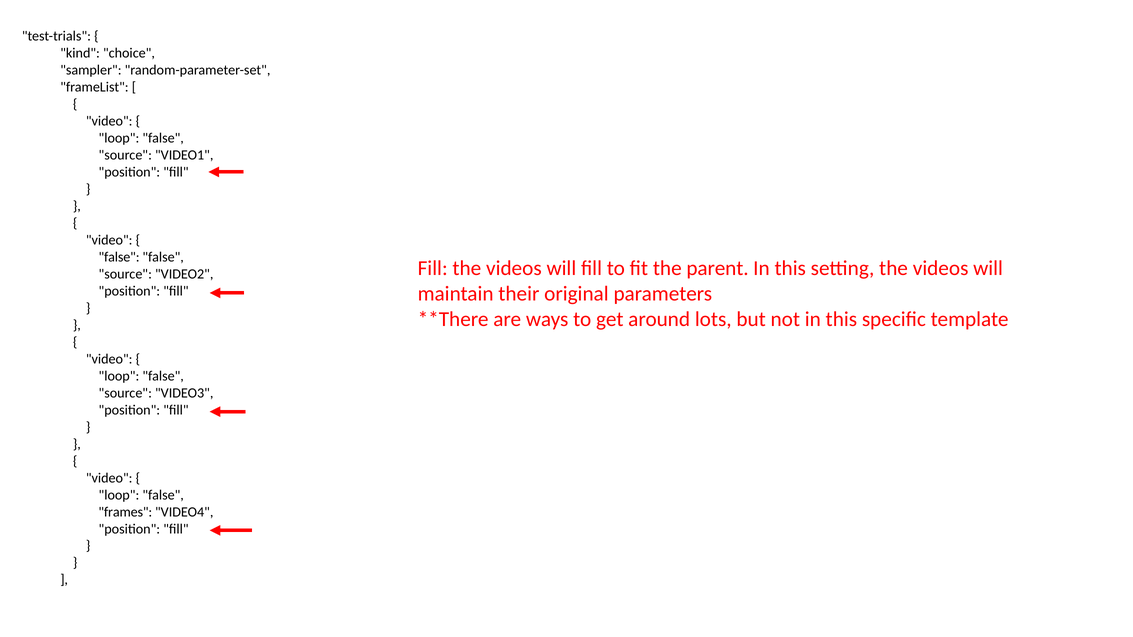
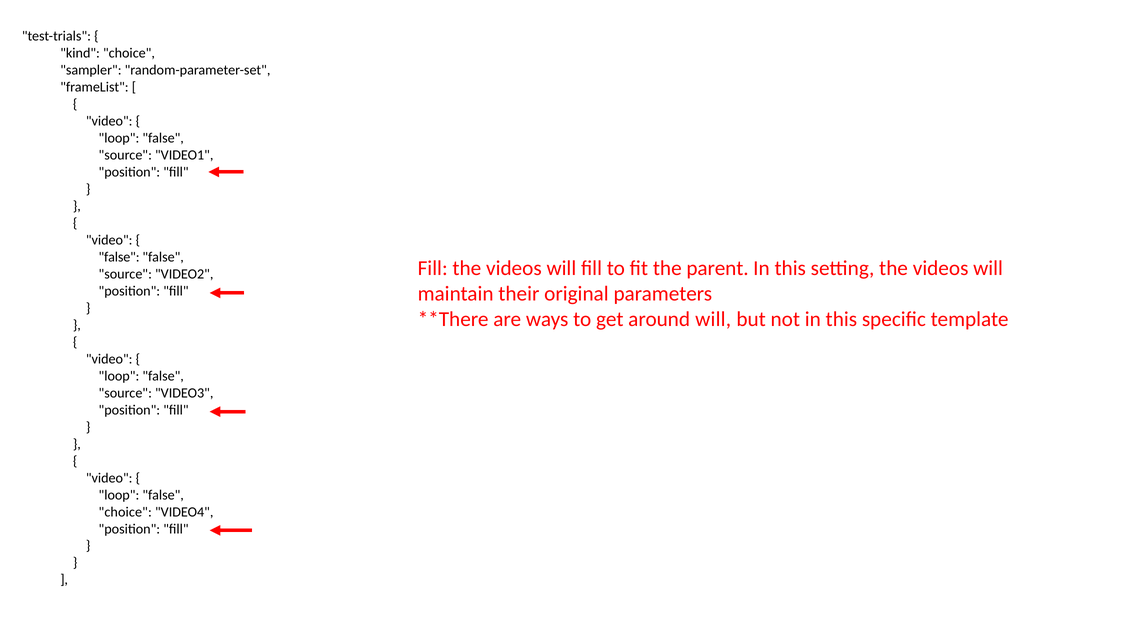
around lots: lots -> will
frames at (125, 512): frames -> choice
